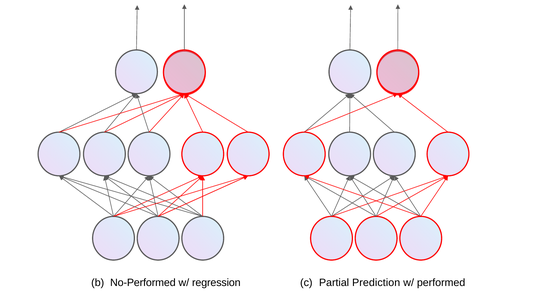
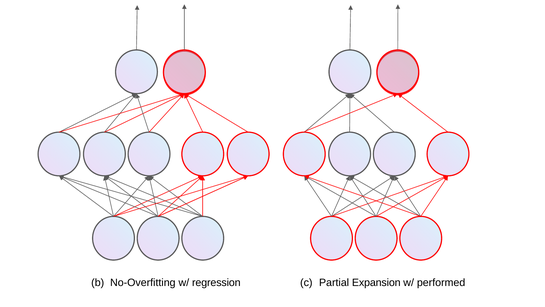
No-Performed: No-Performed -> No-Overfitting
Prediction: Prediction -> Expansion
